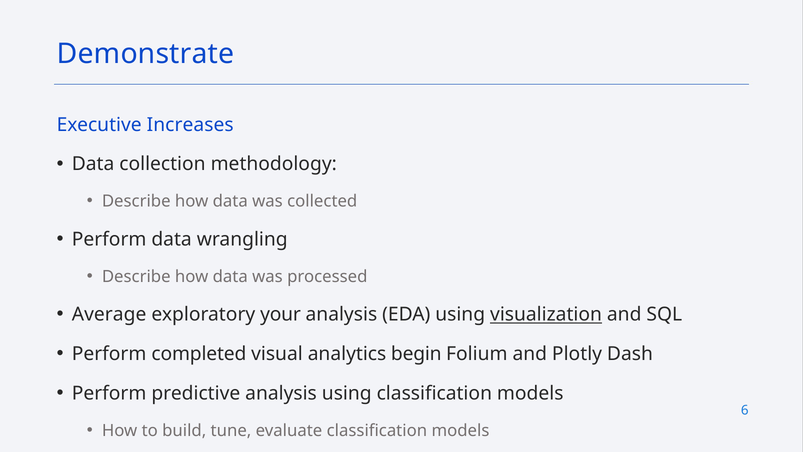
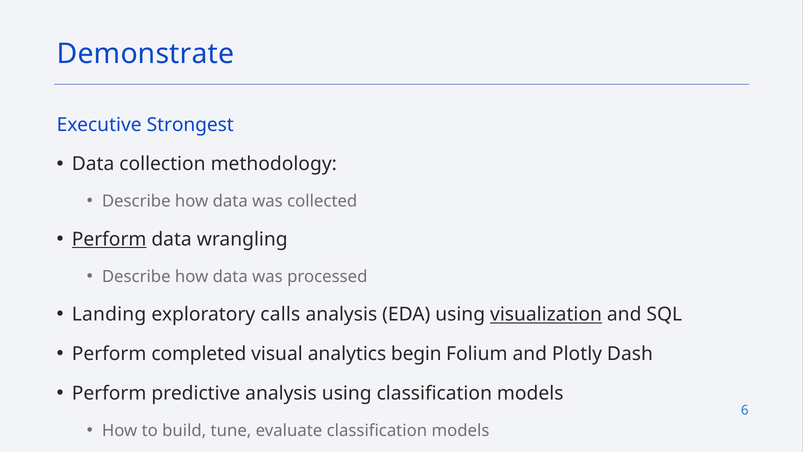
Increases: Increases -> Strongest
Perform at (109, 239) underline: none -> present
Average: Average -> Landing
your: your -> calls
